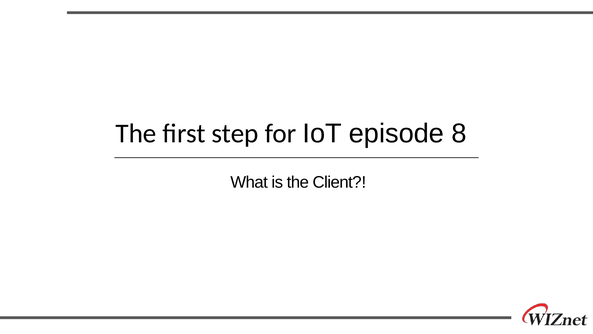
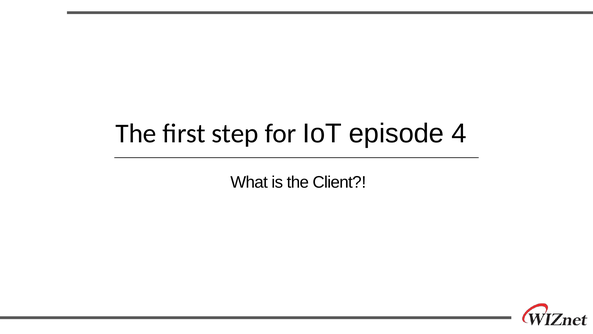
8: 8 -> 4
